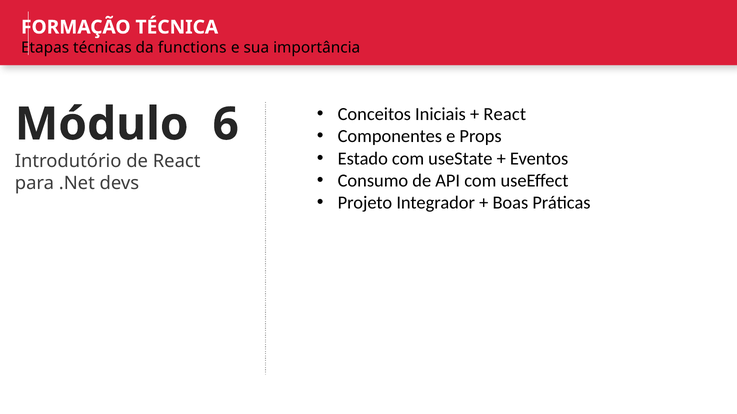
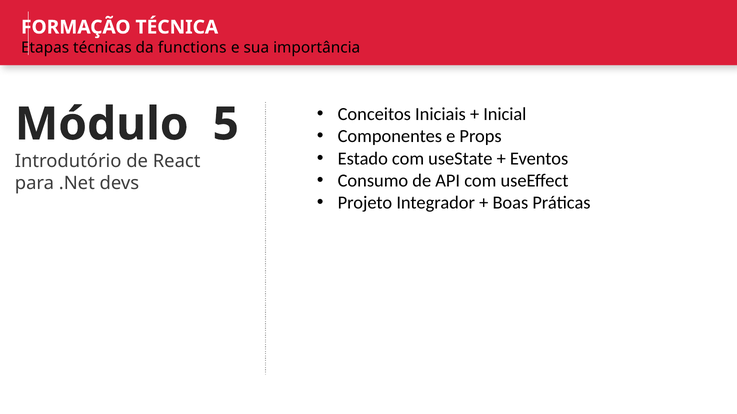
React at (505, 114): React -> Inicial
6: 6 -> 5
